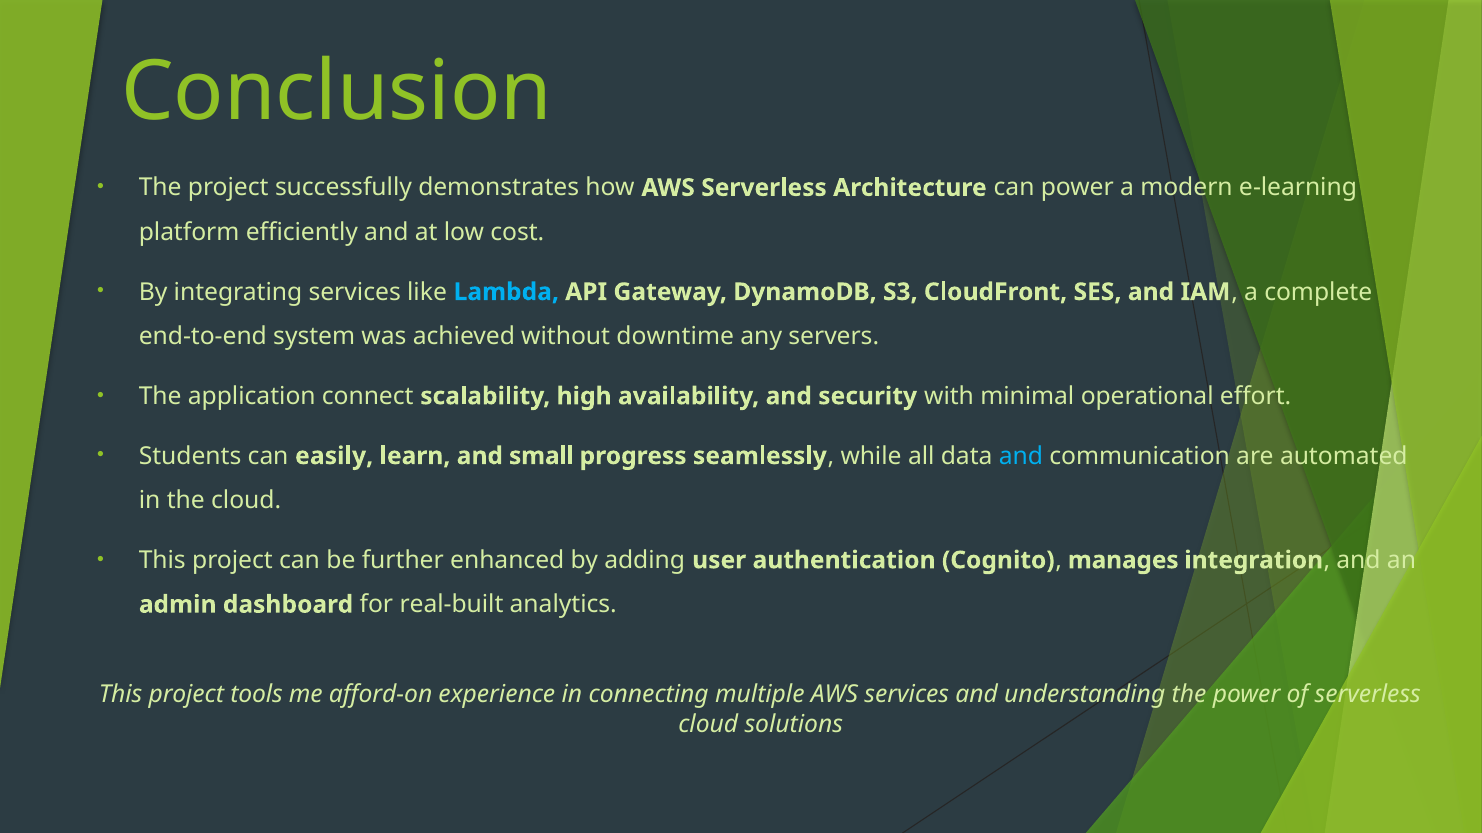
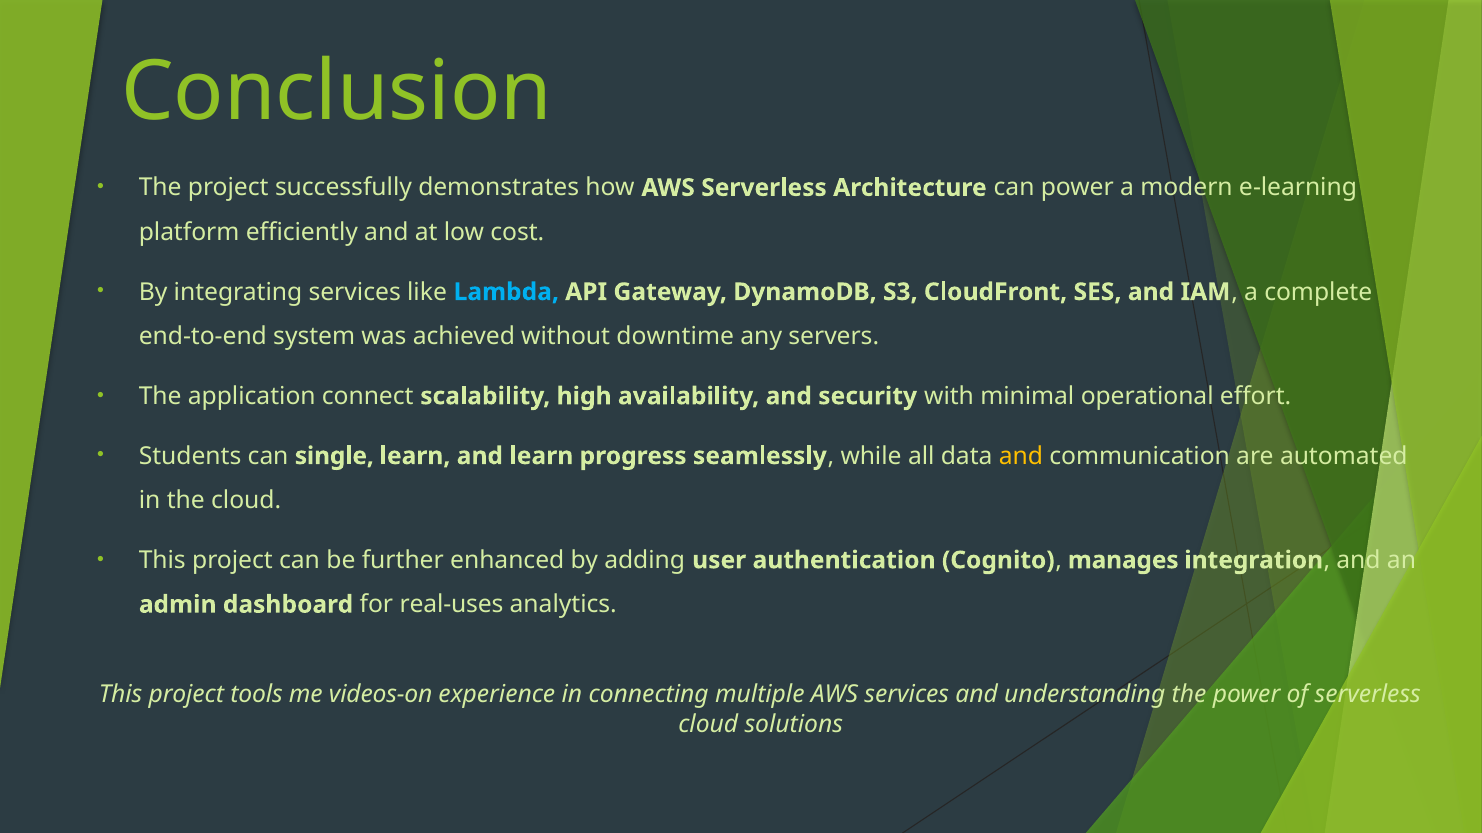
easily: easily -> single
and small: small -> learn
and at (1021, 456) colour: light blue -> yellow
real-built: real-built -> real-uses
afford-on: afford-on -> videos-on
